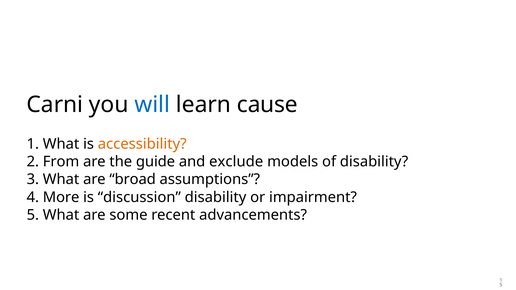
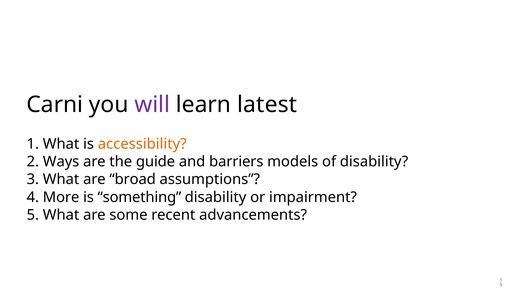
will colour: blue -> purple
cause: cause -> latest
From: From -> Ways
exclude: exclude -> barriers
discussion: discussion -> something
